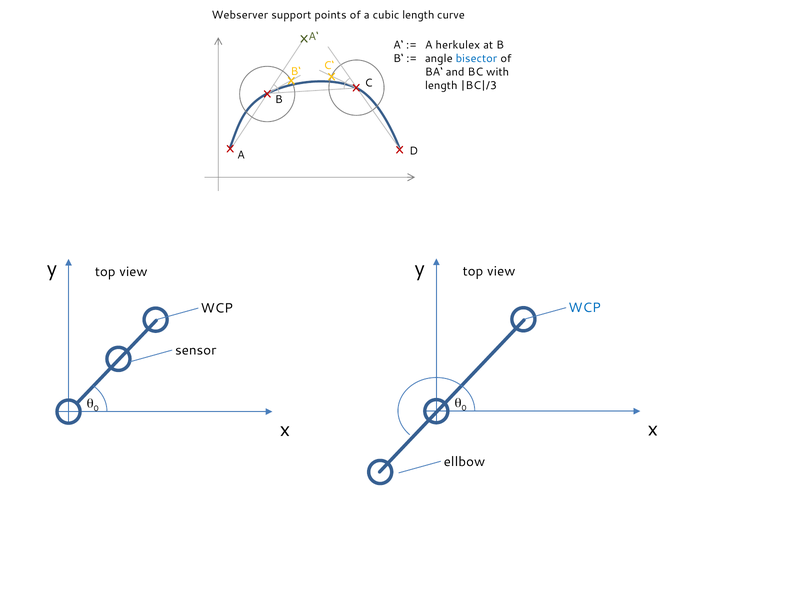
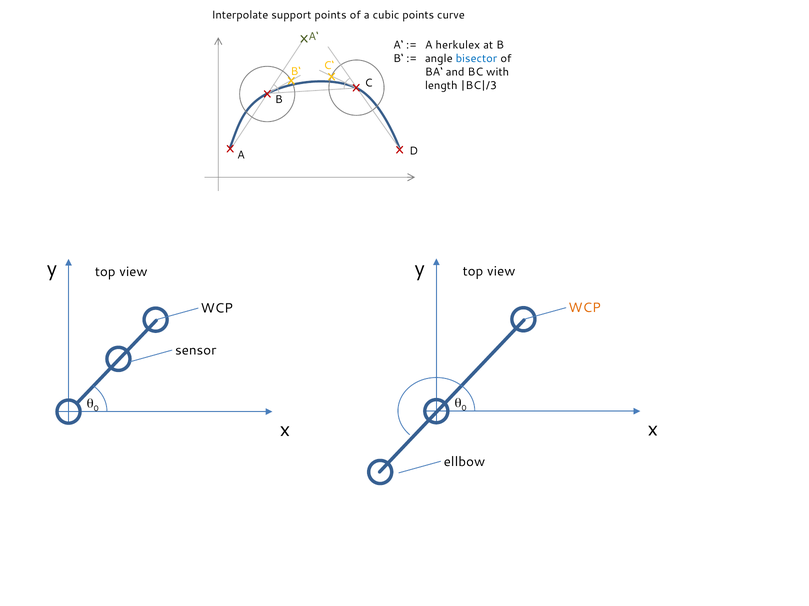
Webserver: Webserver -> Interpolate
cubic length: length -> points
WCP at (585, 308) colour: blue -> orange
